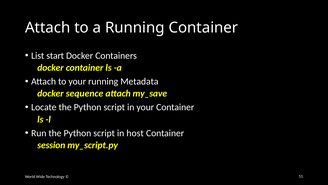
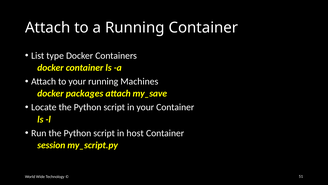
start: start -> type
Metadata: Metadata -> Machines
sequence: sequence -> packages
